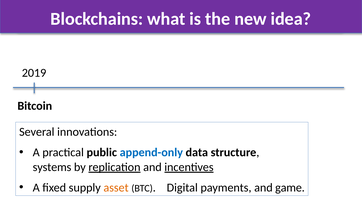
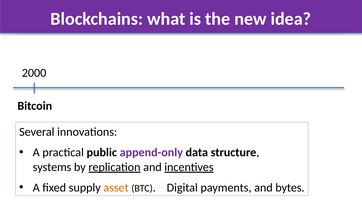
2019: 2019 -> 2000
append-only colour: blue -> purple
game: game -> bytes
